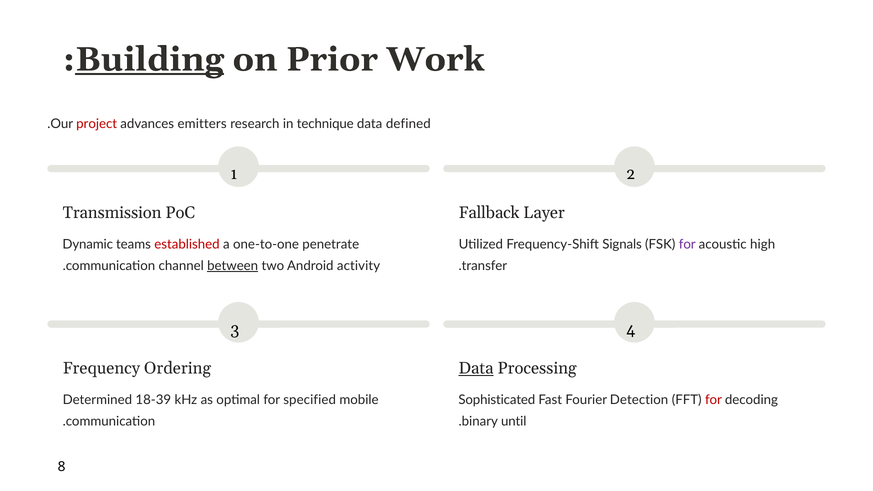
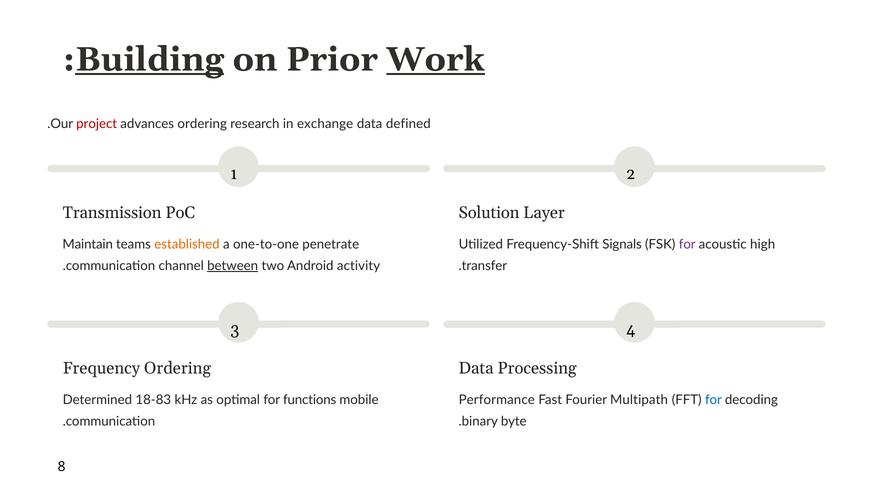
Work underline: none -> present
advances emitters: emitters -> ordering
technique: technique -> exchange
Fallback: Fallback -> Solution
Dynamic: Dynamic -> Maintain
established colour: red -> orange
Data at (476, 368) underline: present -> none
18-39: 18-39 -> 18-83
specified: specified -> functions
Sophisticated: Sophisticated -> Performance
Detection: Detection -> Multipath
for at (713, 400) colour: red -> blue
until: until -> byte
